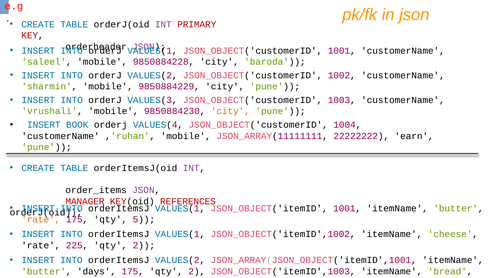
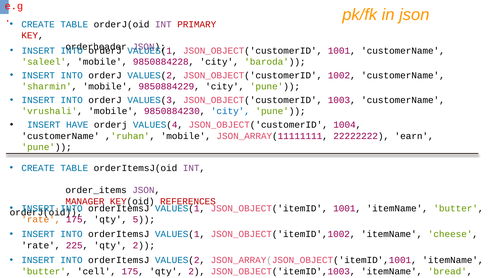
city at (230, 111) colour: orange -> blue
BOOK: BOOK -> HAVE
days: days -> cell
